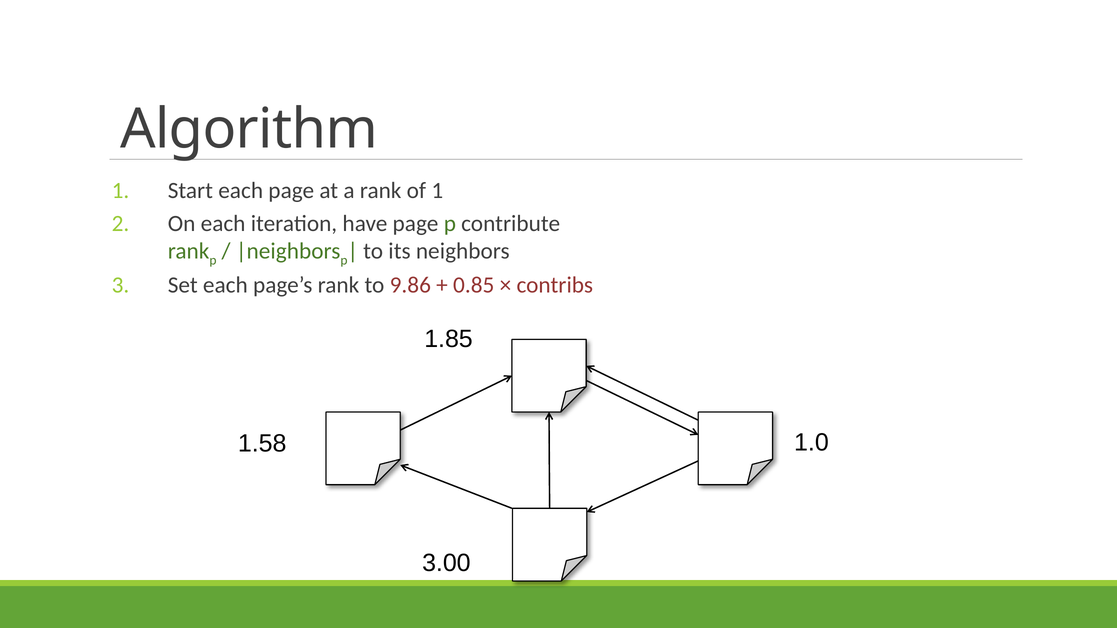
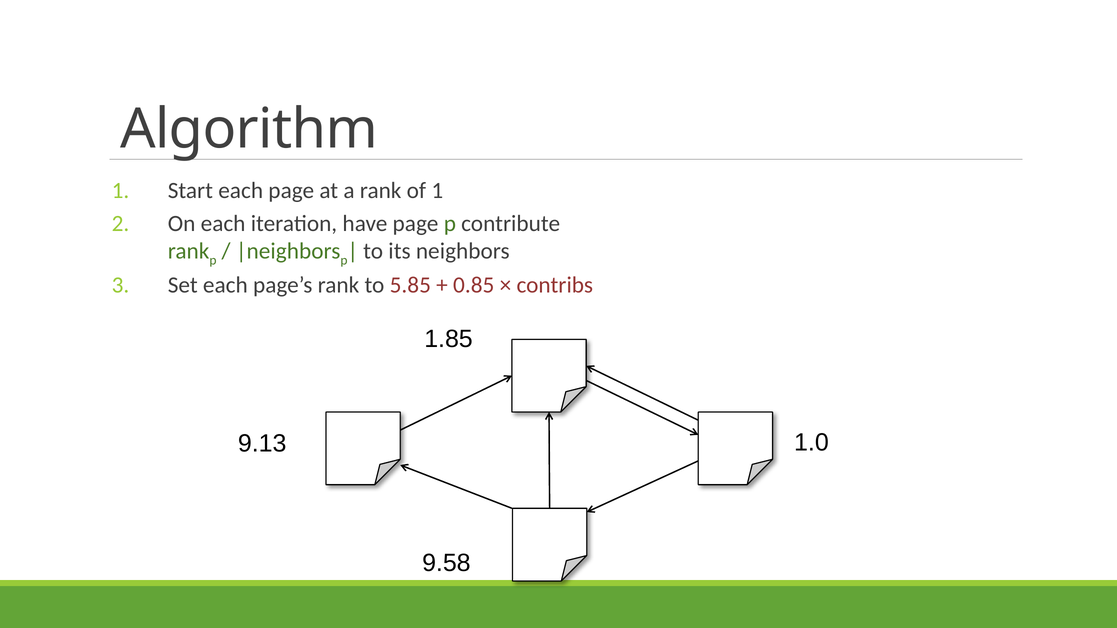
9.86: 9.86 -> 5.85
1.58: 1.58 -> 9.13
3.00: 3.00 -> 9.58
